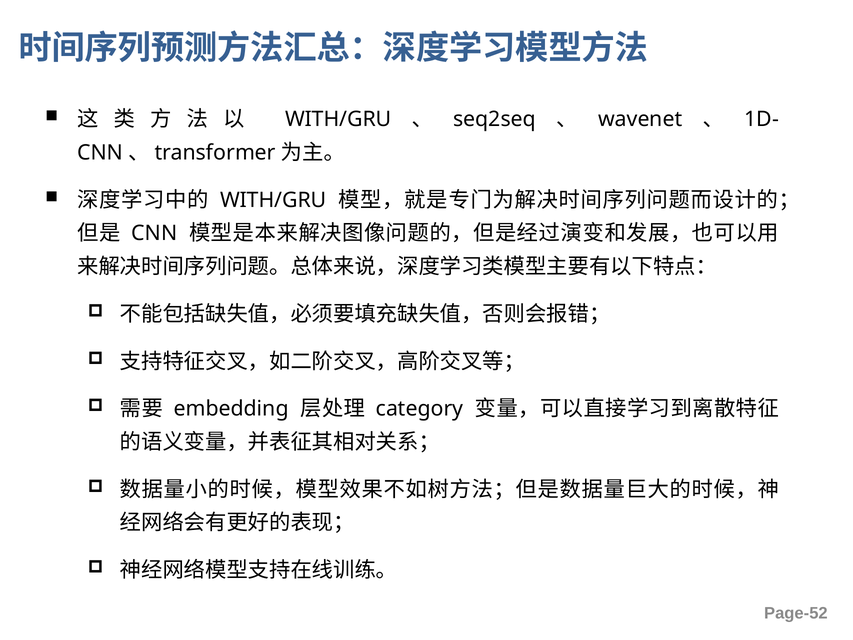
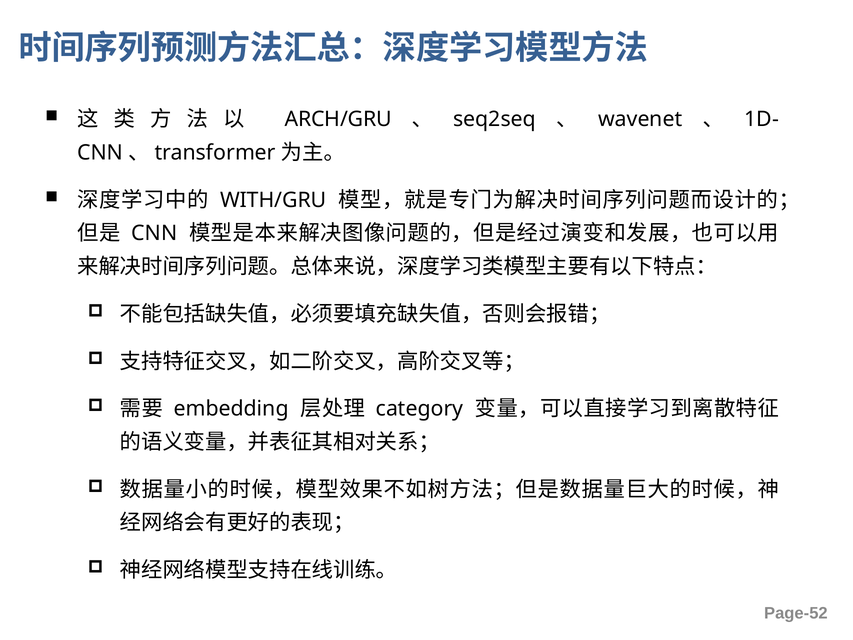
WITH/GRU at (338, 119): WITH/GRU -> ARCH/GRU
